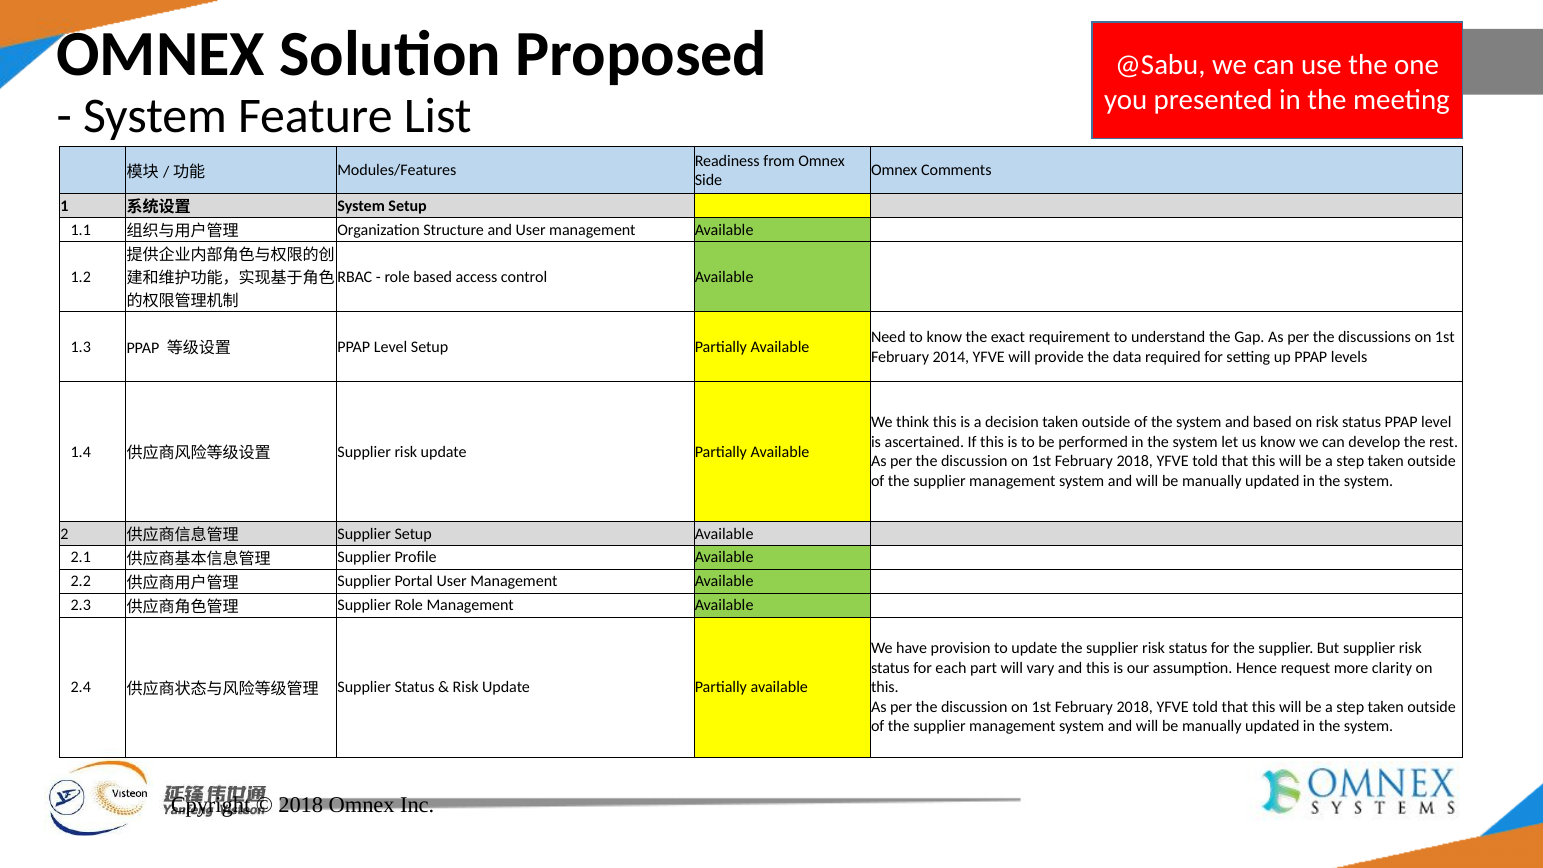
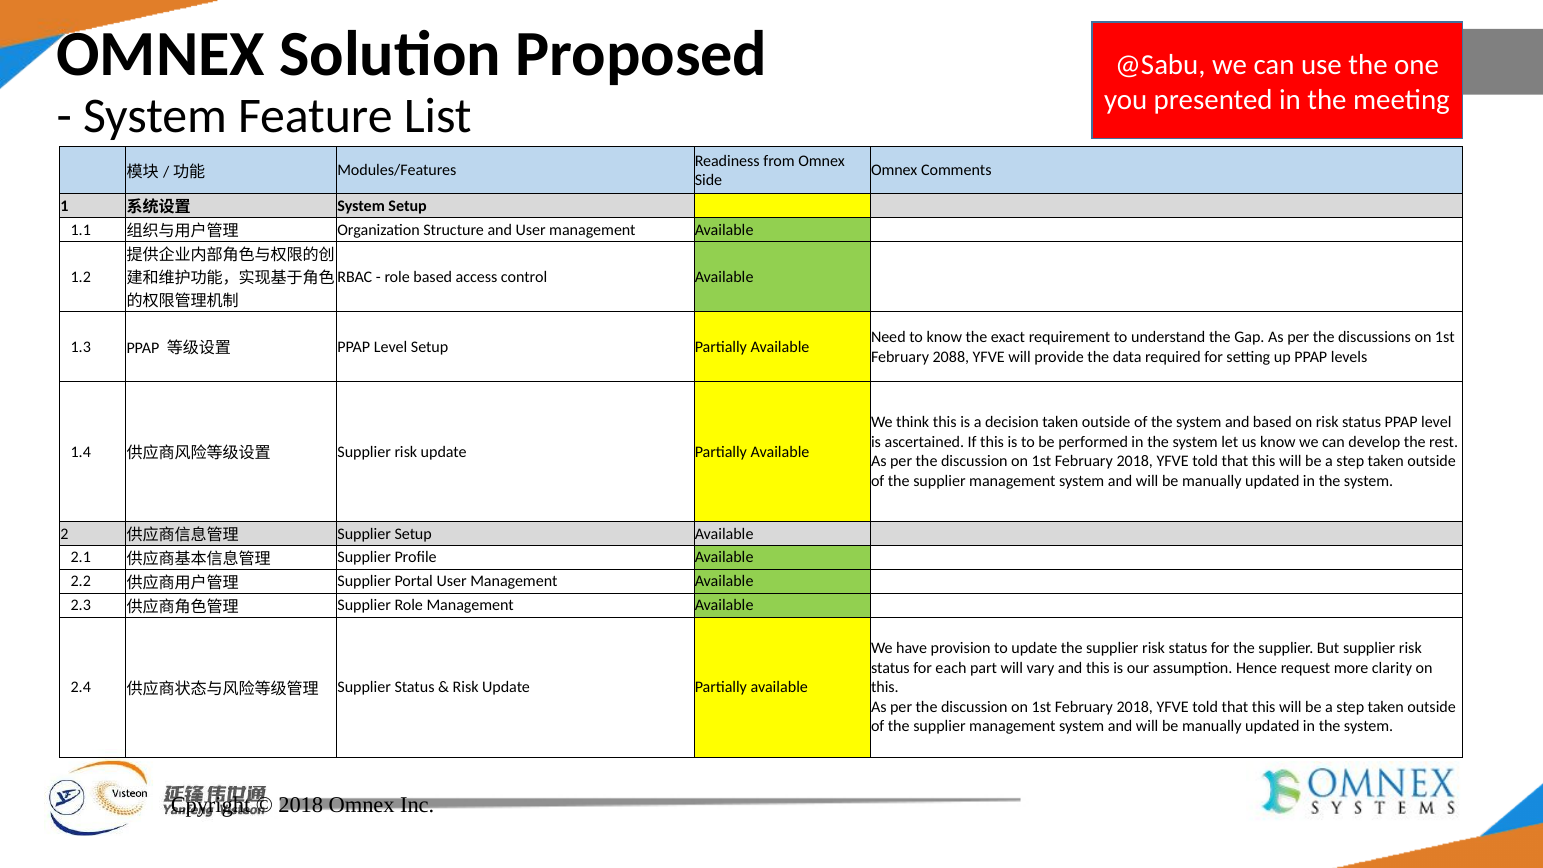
2014: 2014 -> 2088
